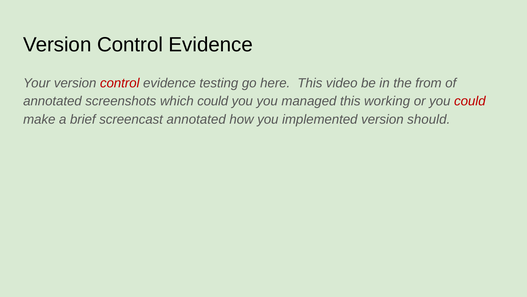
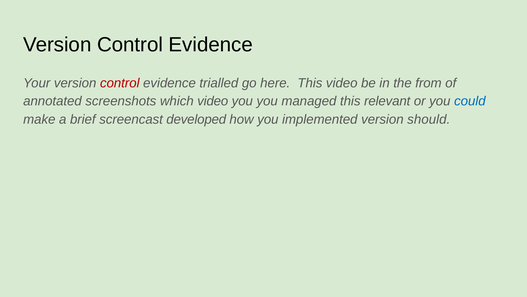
testing: testing -> trialled
which could: could -> video
working: working -> relevant
could at (470, 101) colour: red -> blue
screencast annotated: annotated -> developed
